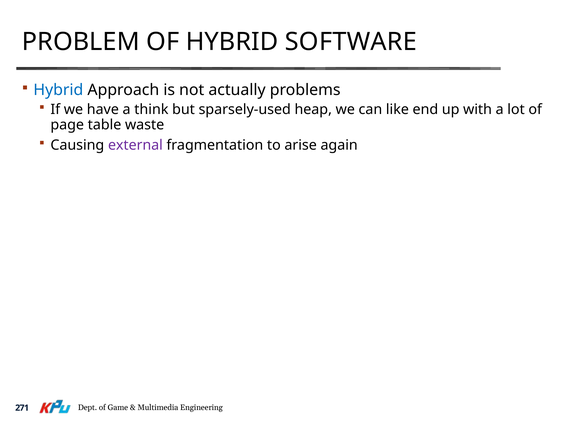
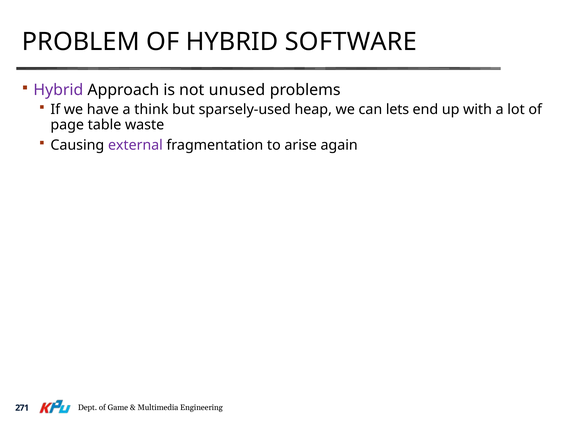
Hybrid at (58, 90) colour: blue -> purple
actually: actually -> unused
like: like -> lets
